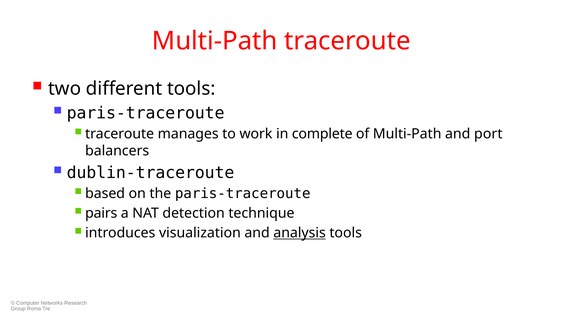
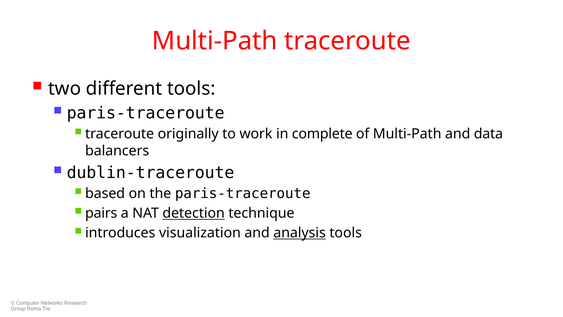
manages: manages -> originally
port: port -> data
detection underline: none -> present
